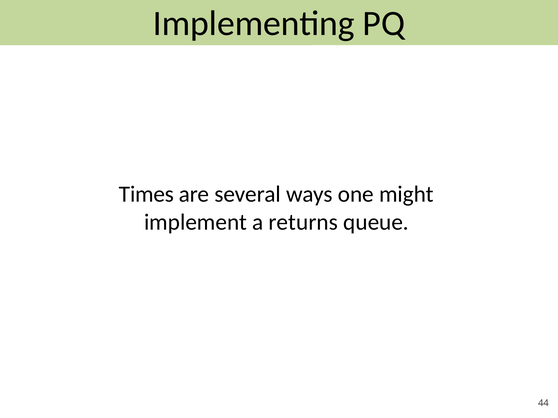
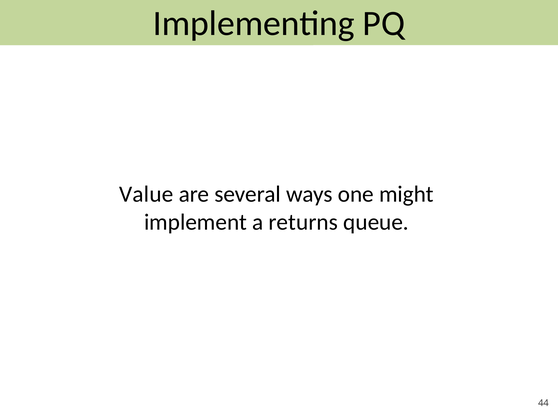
Times: Times -> Value
